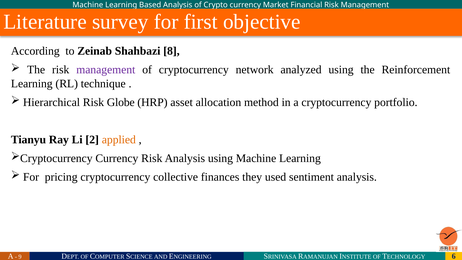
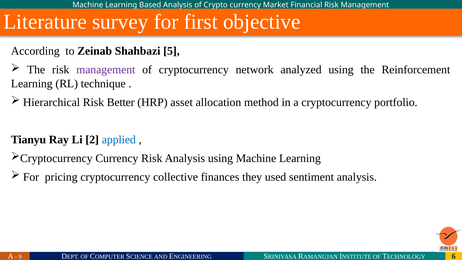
8: 8 -> 5
Globe: Globe -> Better
applied colour: orange -> blue
